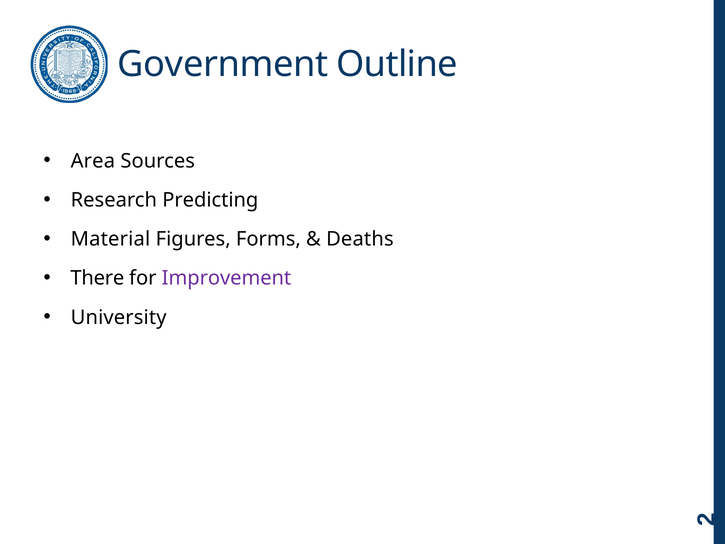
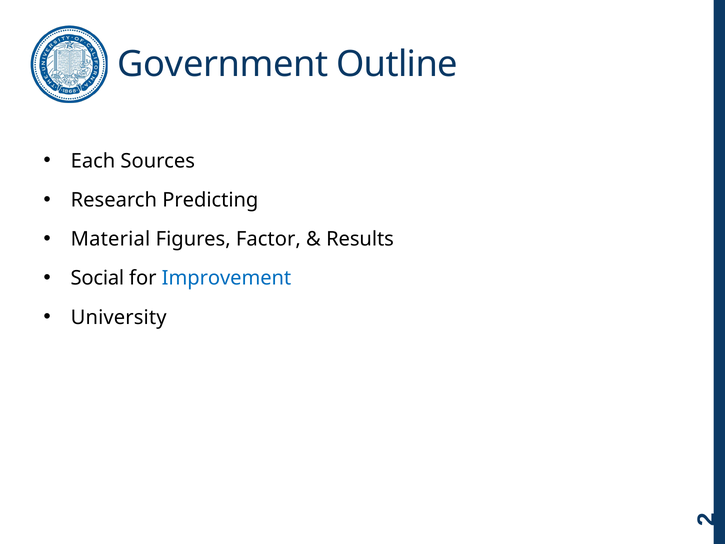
Area: Area -> Each
Forms: Forms -> Factor
Deaths: Deaths -> Results
There: There -> Social
Improvement colour: purple -> blue
